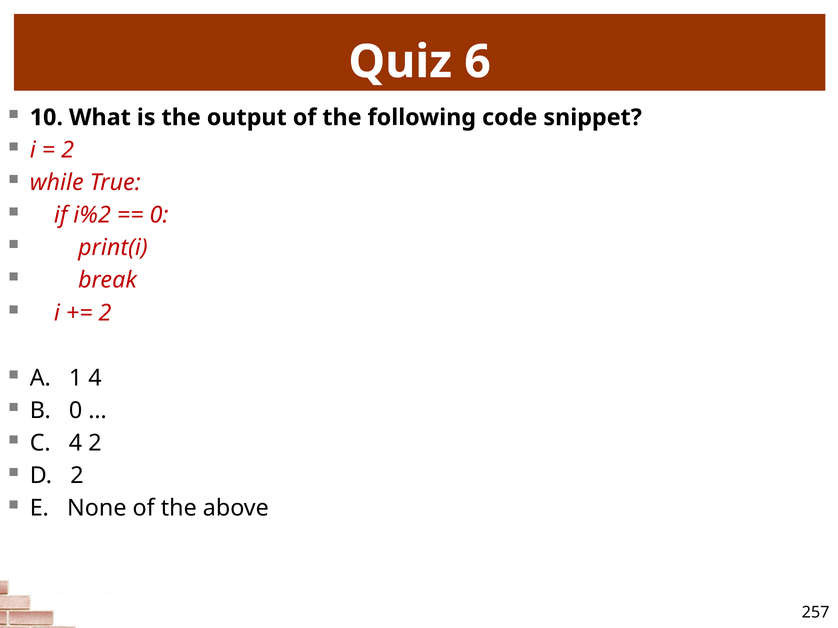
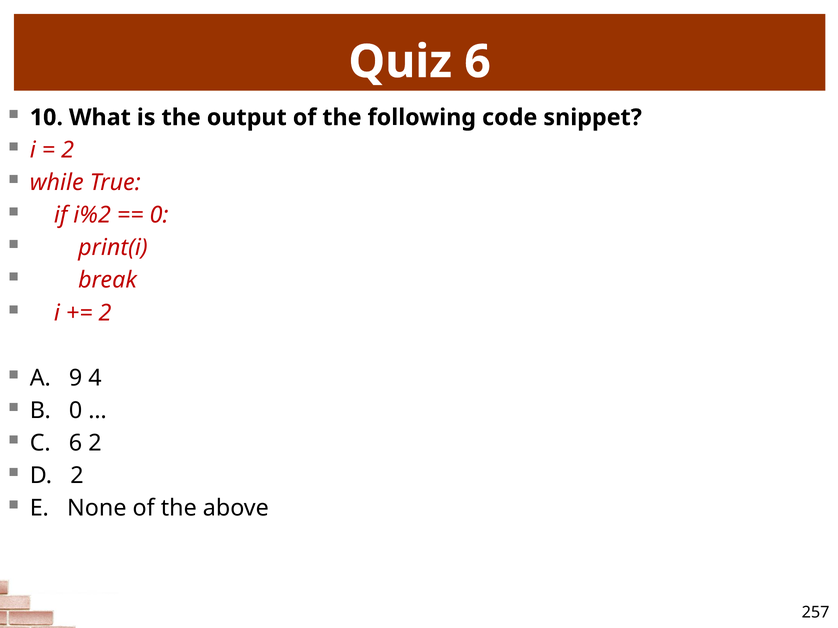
1: 1 -> 9
C 4: 4 -> 6
